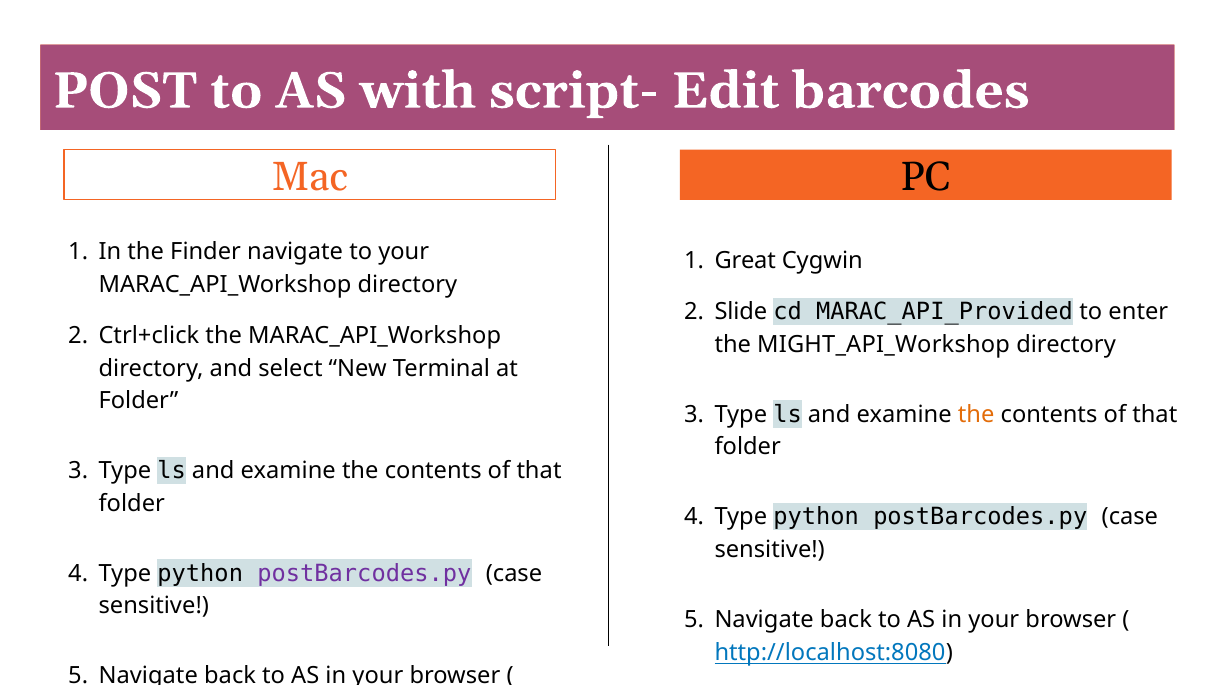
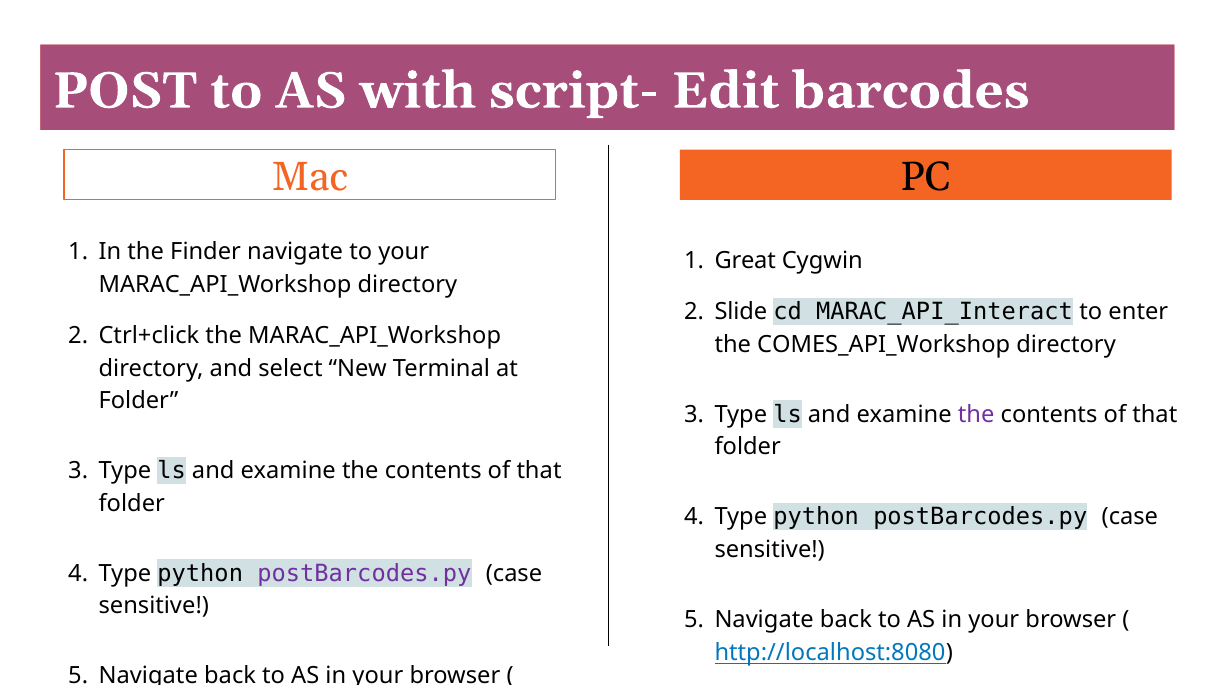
MARAC_API_Provided: MARAC_API_Provided -> MARAC_API_Interact
MIGHT_API_Workshop: MIGHT_API_Workshop -> COMES_API_Workshop
the at (976, 414) colour: orange -> purple
